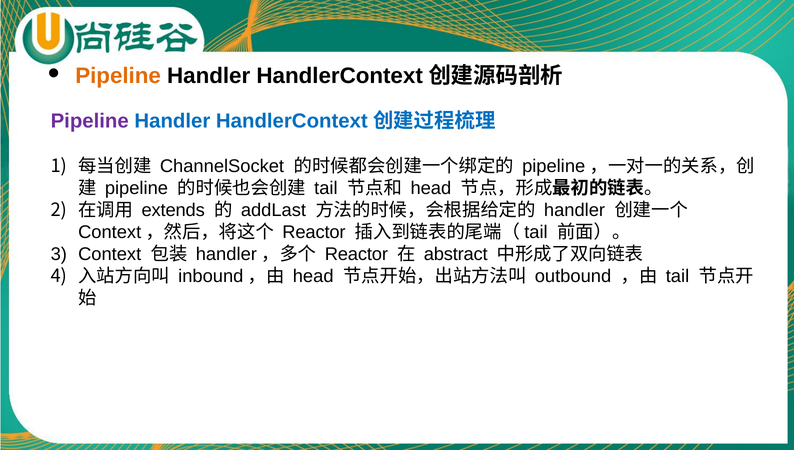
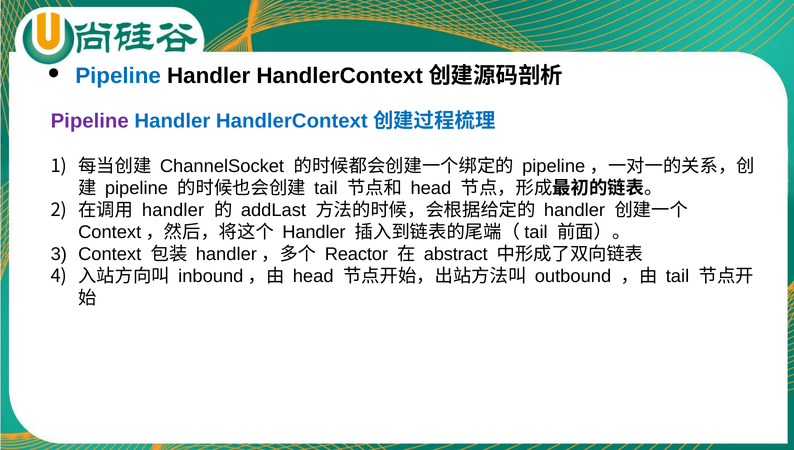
Pipeline at (118, 76) colour: orange -> blue
extends at (173, 210): extends -> handler
Reactor at (314, 232): Reactor -> Handler
